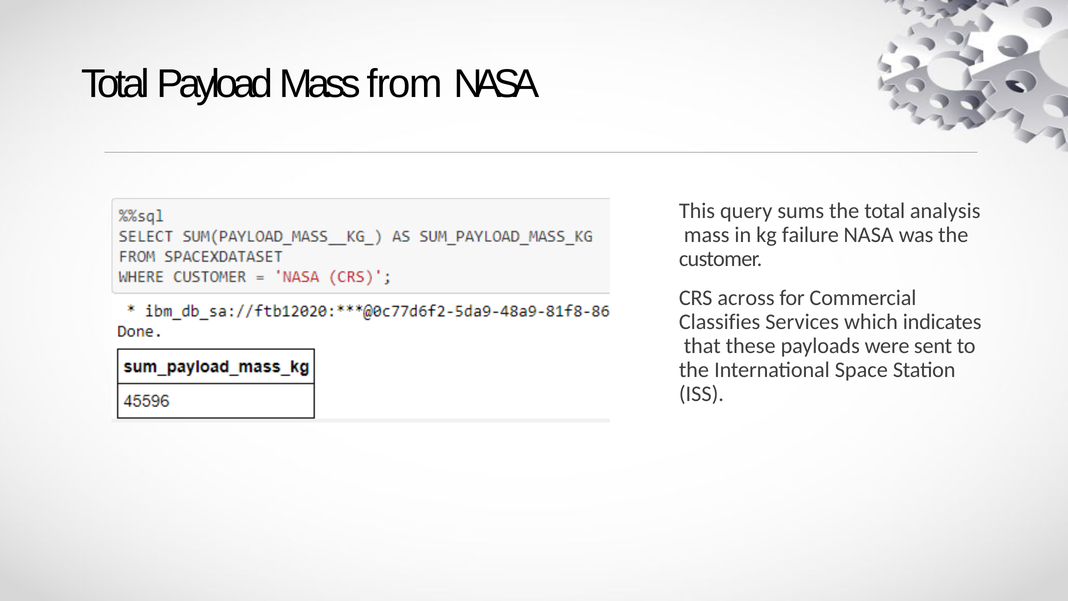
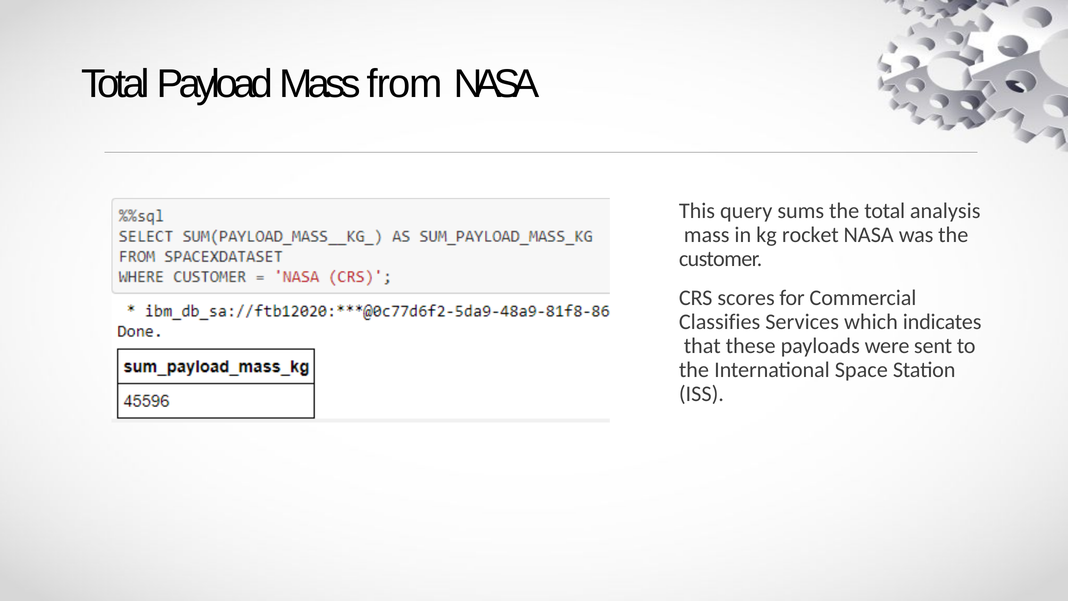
failure: failure -> rocket
across: across -> scores
